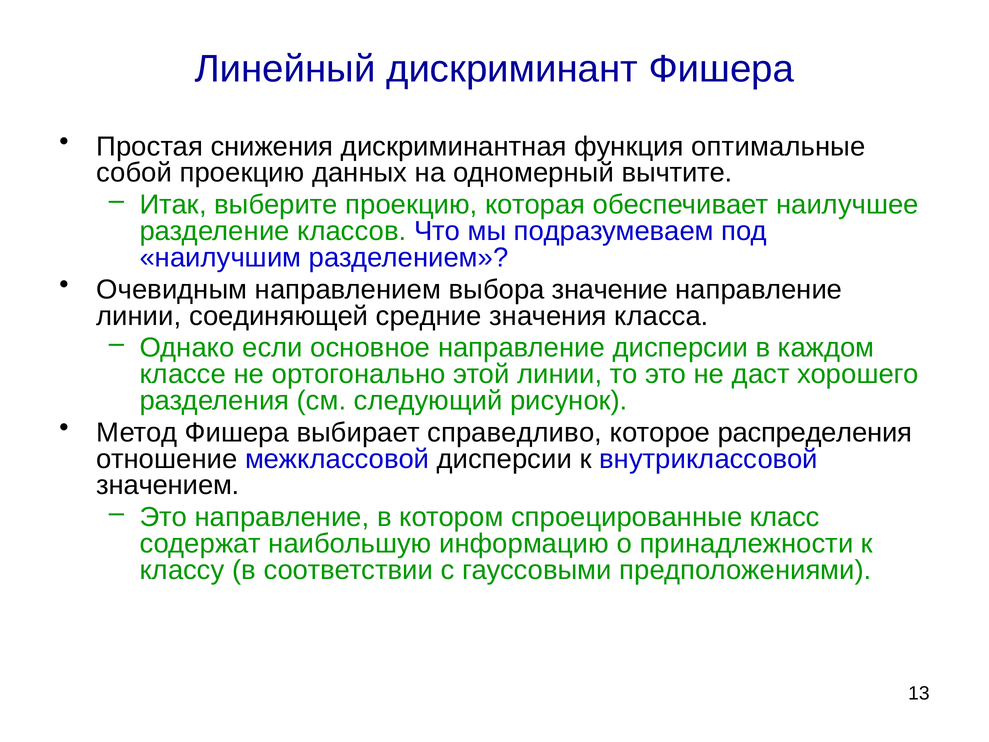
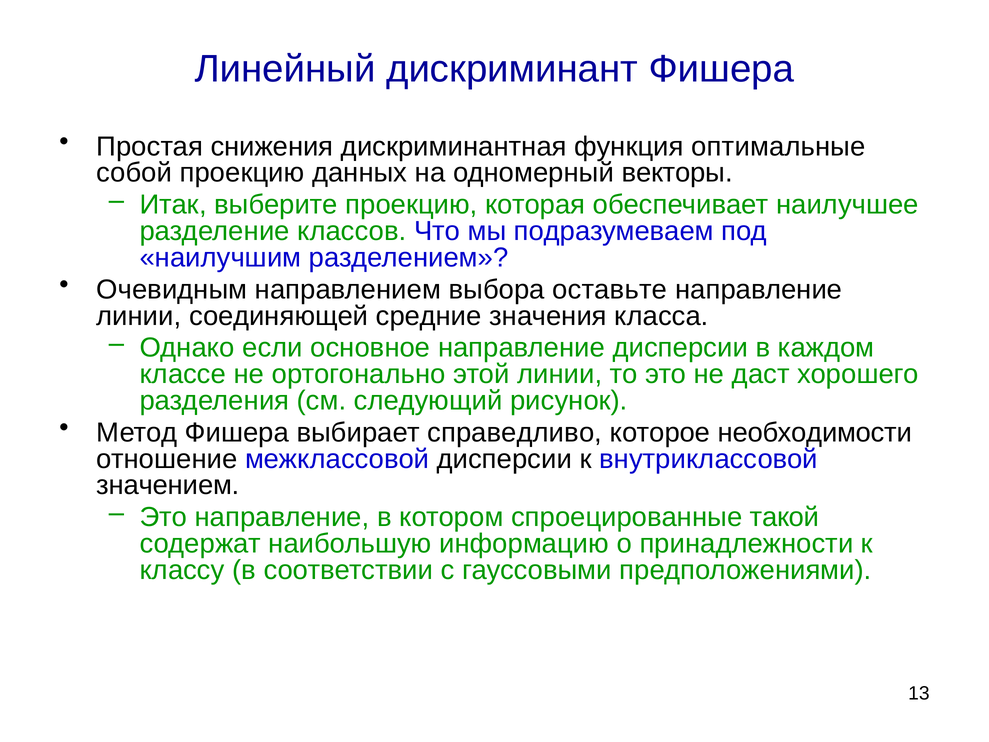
вычтите: вычтите -> векторы
значение: значение -> оставьте
распределения: распределения -> необходимости
класс: класс -> такой
